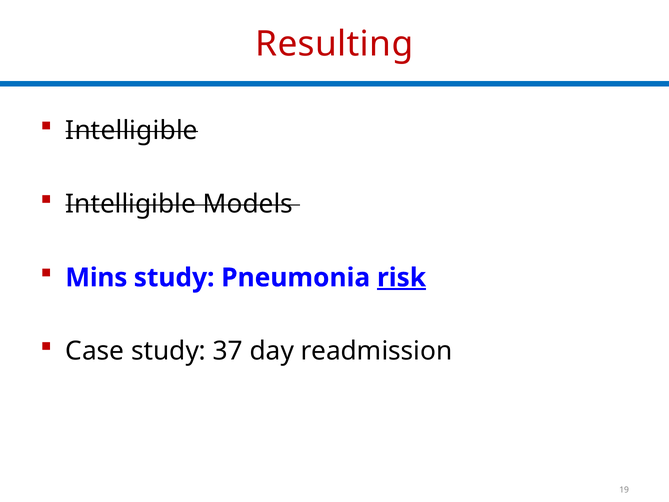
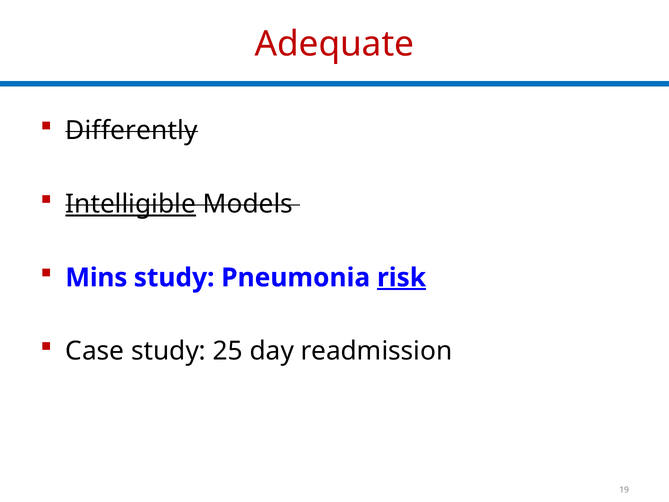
Resulting: Resulting -> Adequate
Intelligible at (132, 131): Intelligible -> Differently
Intelligible at (131, 204) underline: none -> present
37: 37 -> 25
